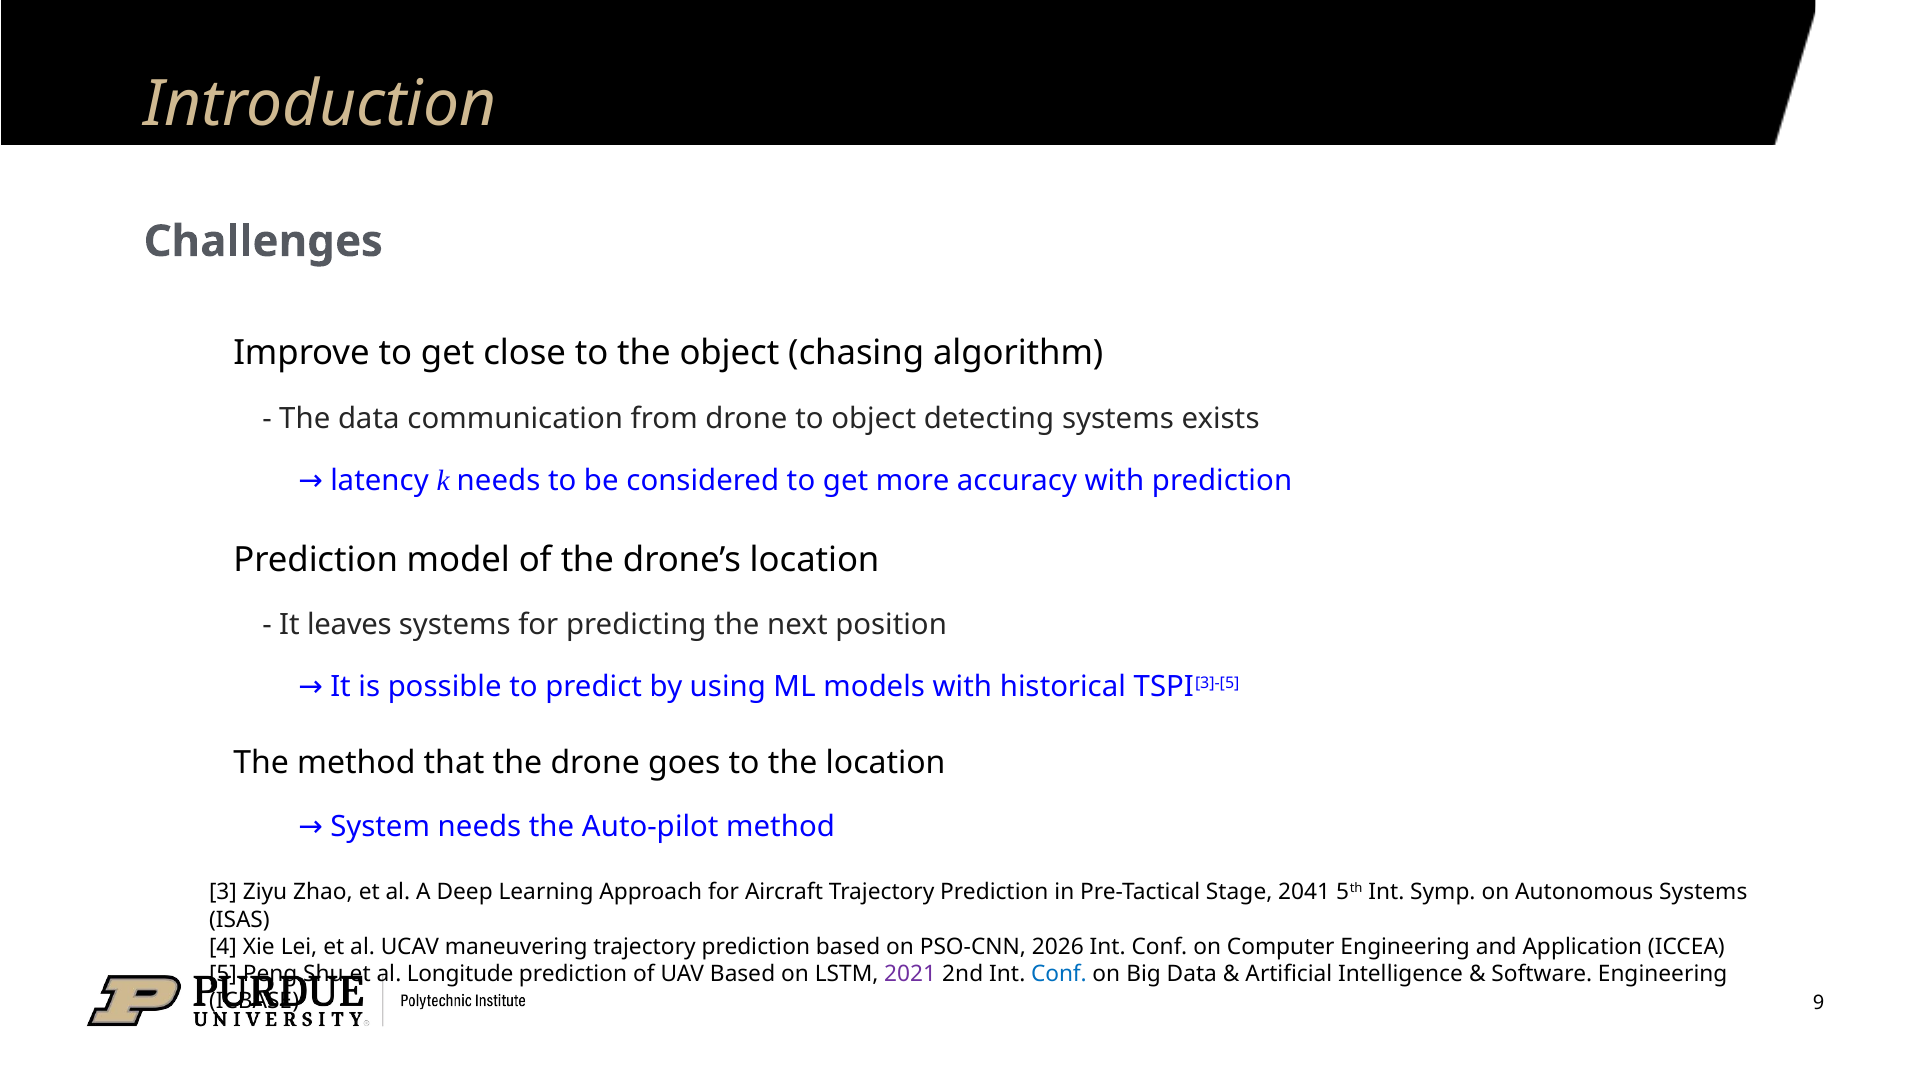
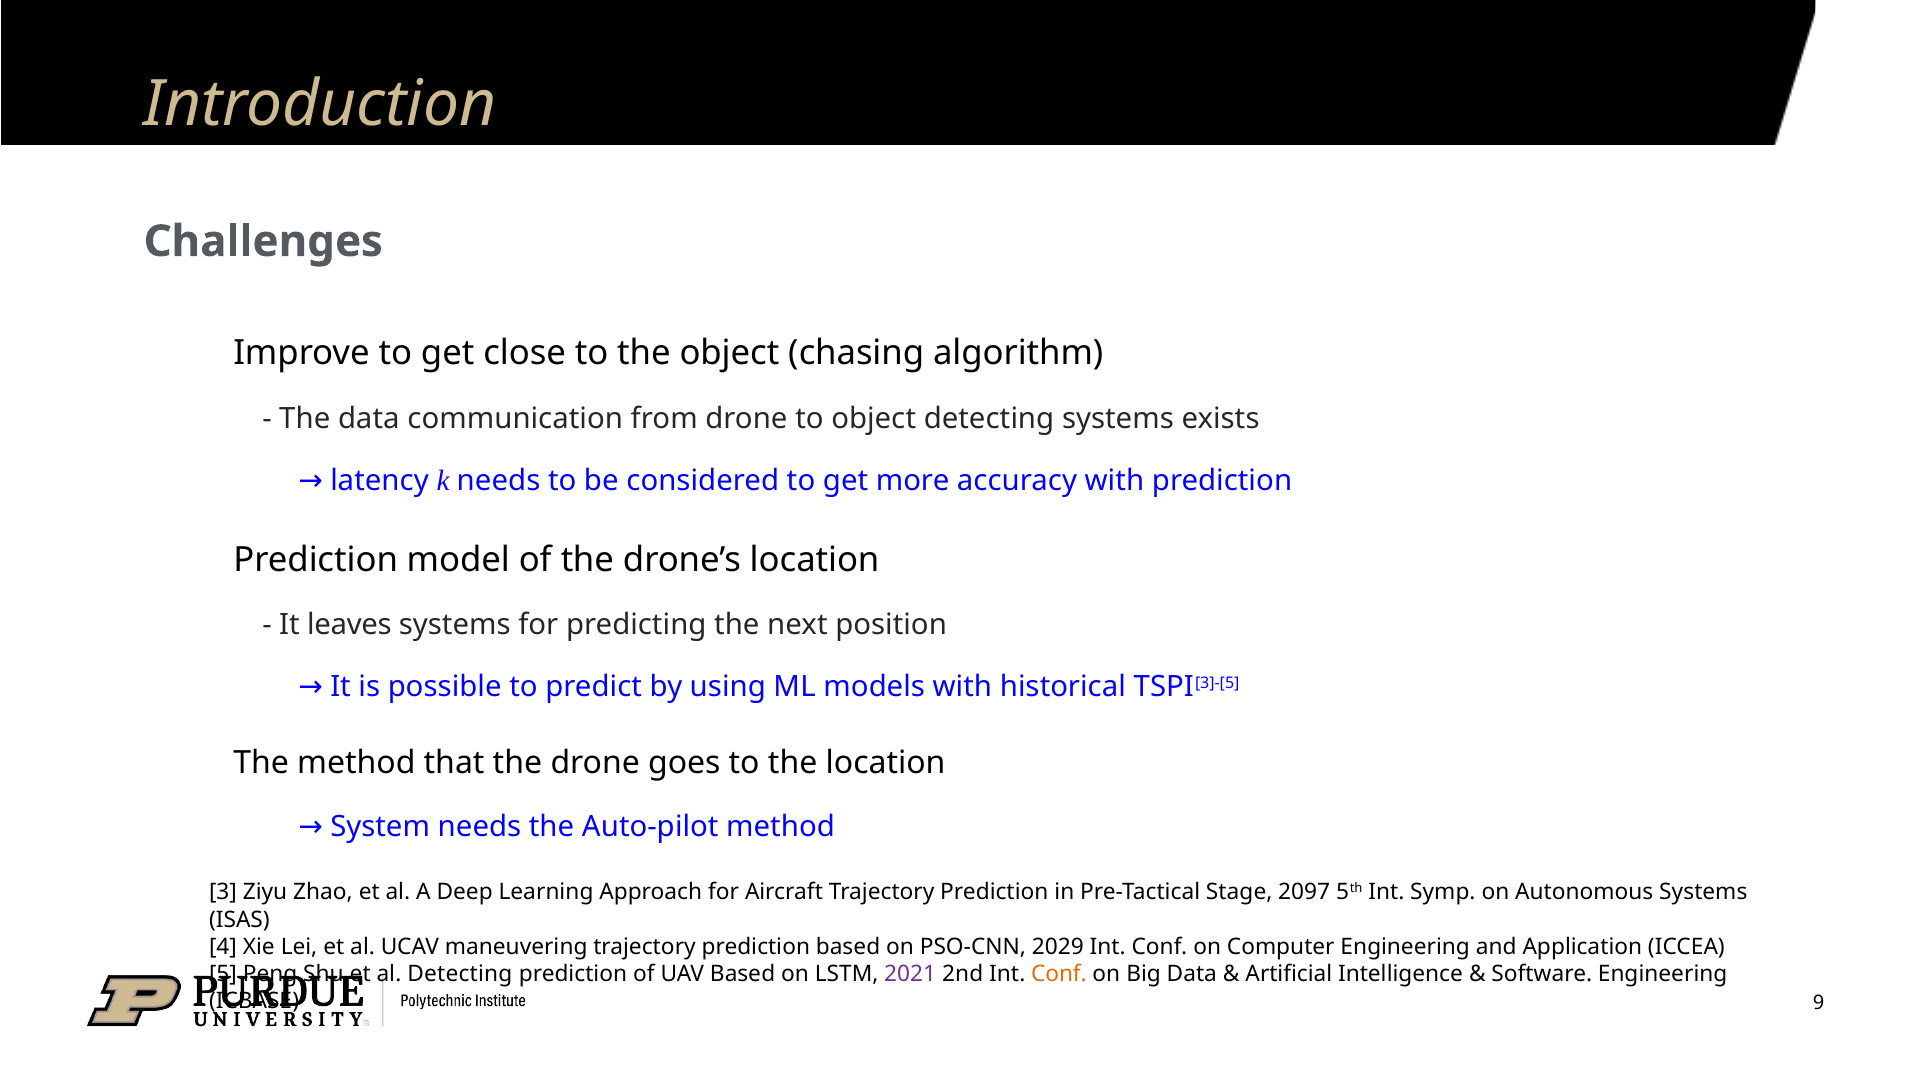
2041: 2041 -> 2097
2026: 2026 -> 2029
al Longitude: Longitude -> Detecting
Conf at (1059, 974) colour: blue -> orange
